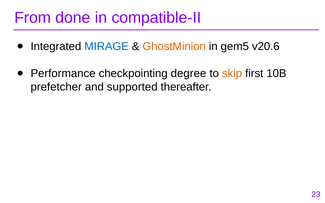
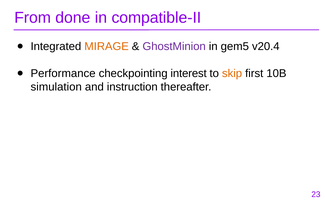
MIRAGE colour: blue -> orange
GhostMinion colour: orange -> purple
v20.6: v20.6 -> v20.4
degree: degree -> interest
prefetcher: prefetcher -> simulation
supported: supported -> instruction
